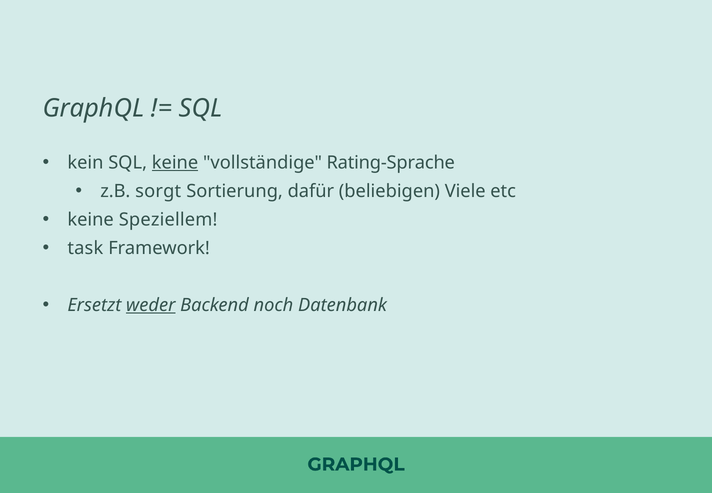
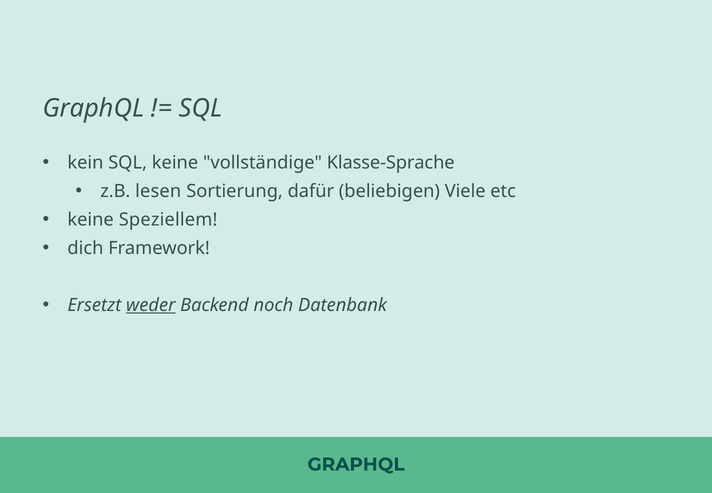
keine at (175, 163) underline: present -> none
Rating-Sprache: Rating-Sprache -> Klasse-Sprache
sorgt: sorgt -> lesen
task: task -> dich
